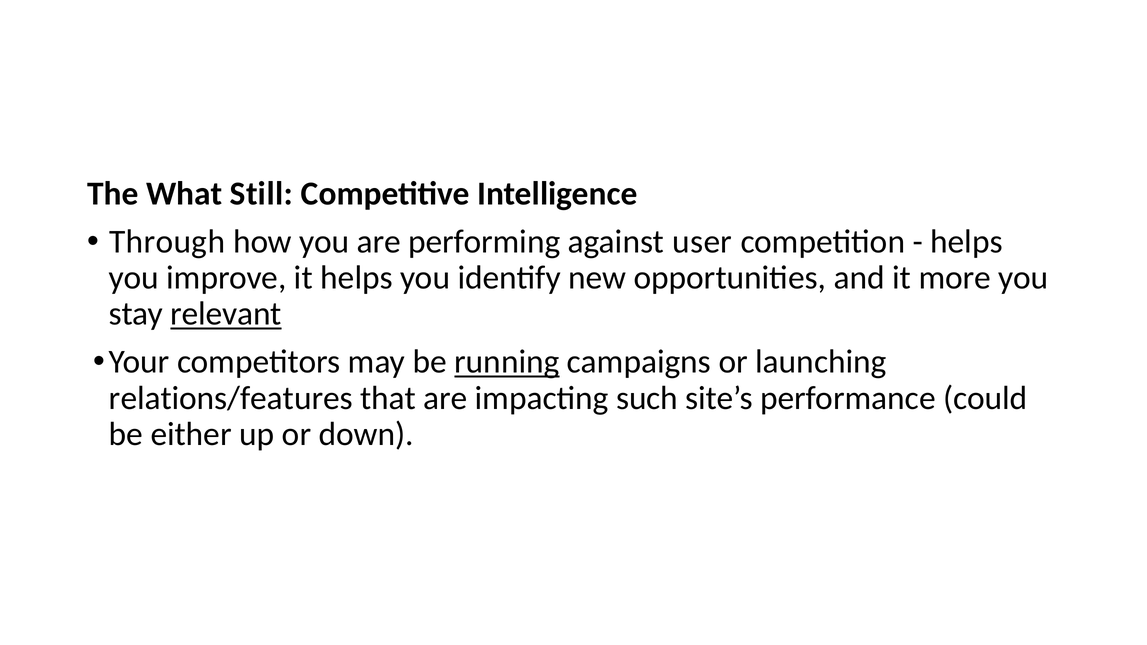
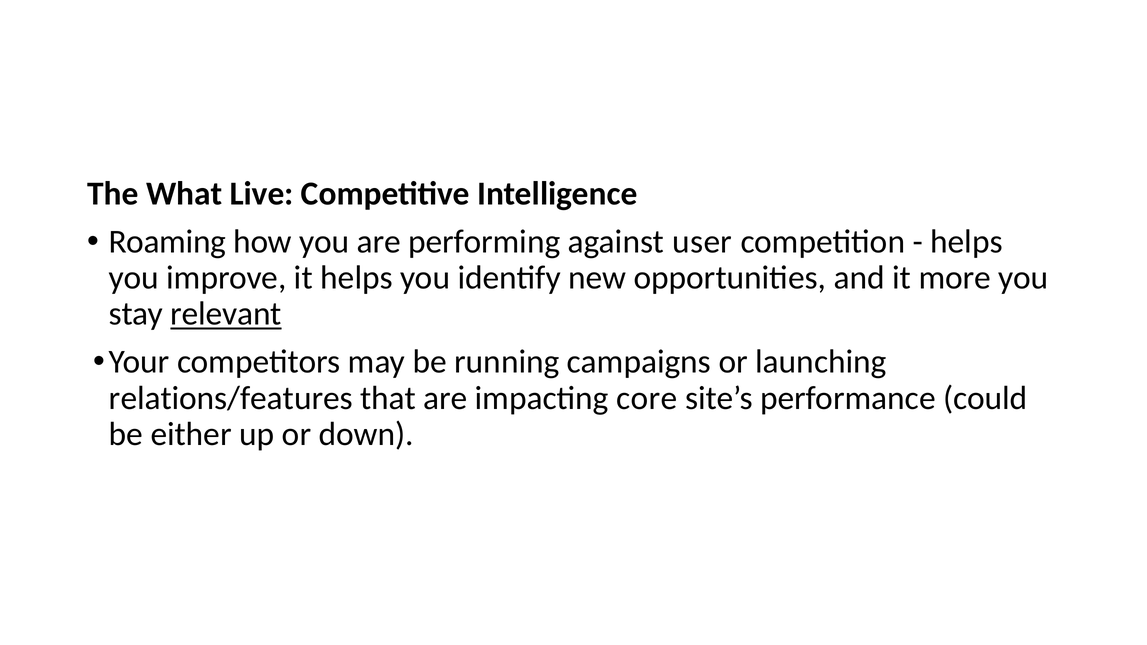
Still: Still -> Live
Through: Through -> Roaming
running underline: present -> none
such: such -> core
